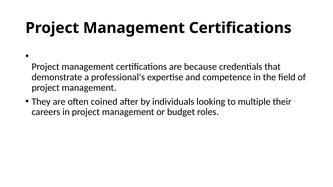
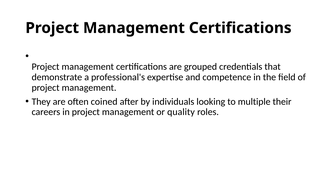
because: because -> grouped
budget: budget -> quality
